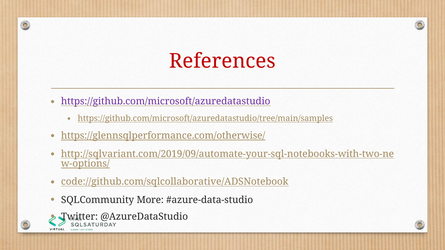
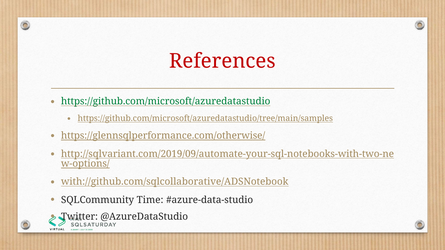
https://github.com/microsoft/azuredatastudio colour: purple -> green
code://github.com/sqlcollaborative/ADSNotebook: code://github.com/sqlcollaborative/ADSNotebook -> with://github.com/sqlcollaborative/ADSNotebook
More: More -> Time
